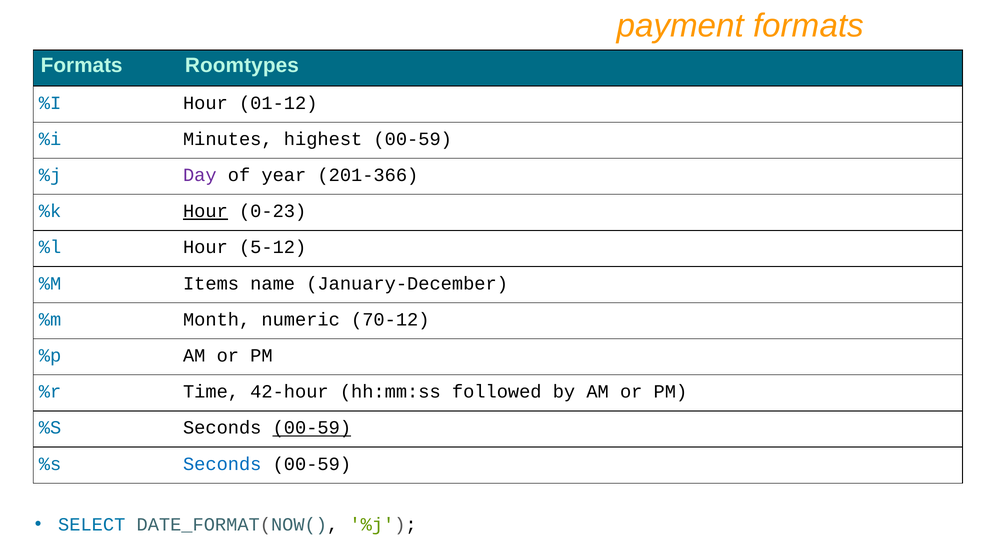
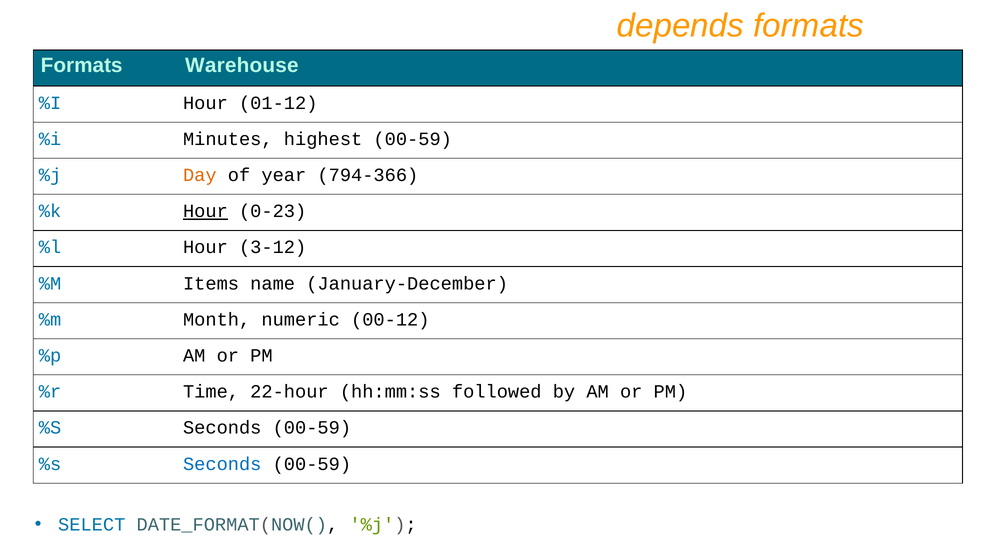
payment: payment -> depends
Roomtypes: Roomtypes -> Warehouse
Day colour: purple -> orange
201-366: 201-366 -> 794-366
5-12: 5-12 -> 3-12
70-12: 70-12 -> 00-12
42-hour: 42-hour -> 22-hour
00-59 at (312, 428) underline: present -> none
